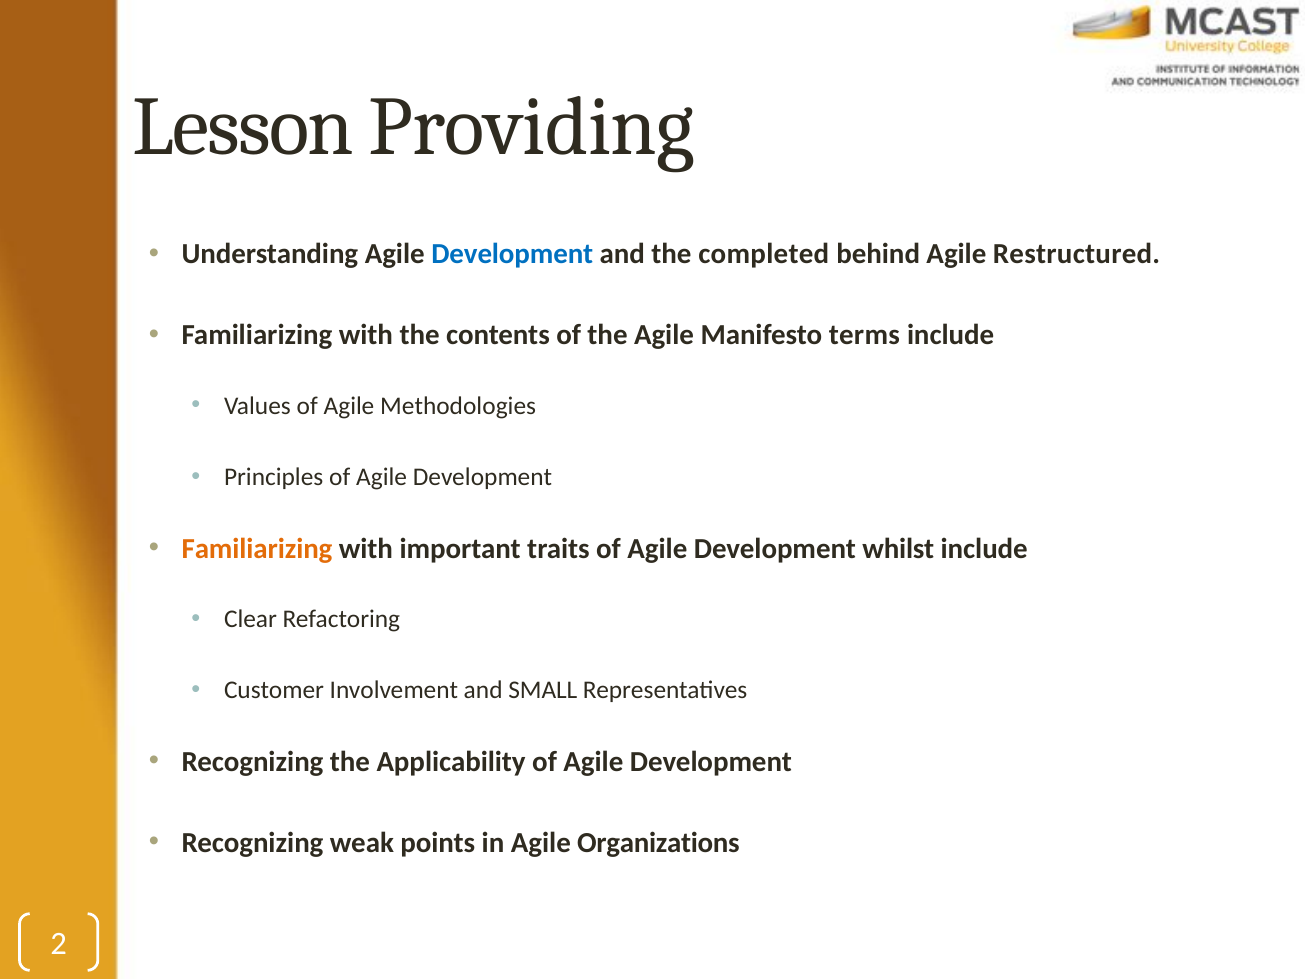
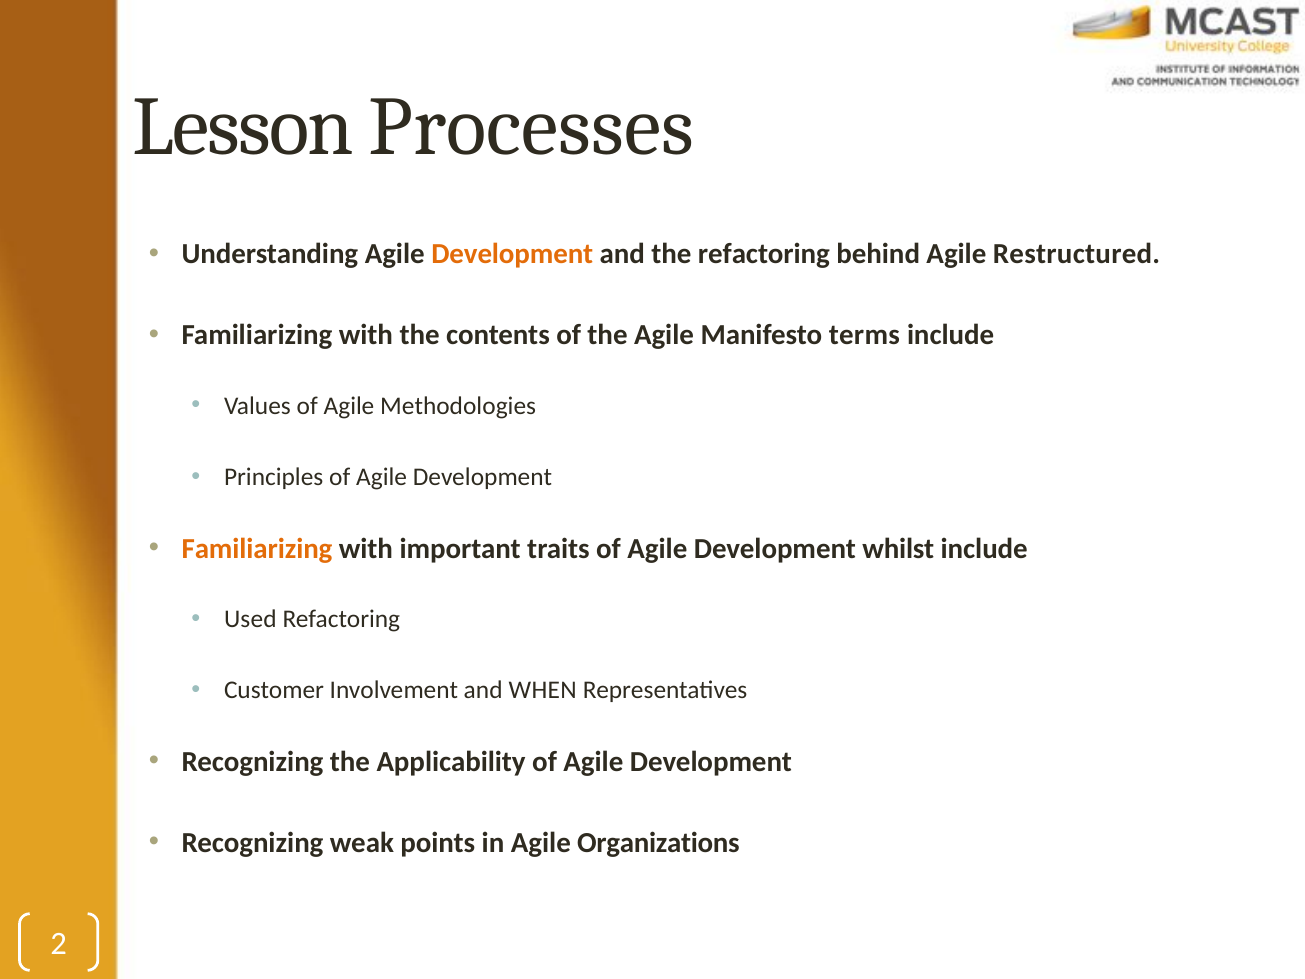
Providing: Providing -> Processes
Development at (512, 254) colour: blue -> orange
the completed: completed -> refactoring
Clear: Clear -> Used
SMALL: SMALL -> WHEN
